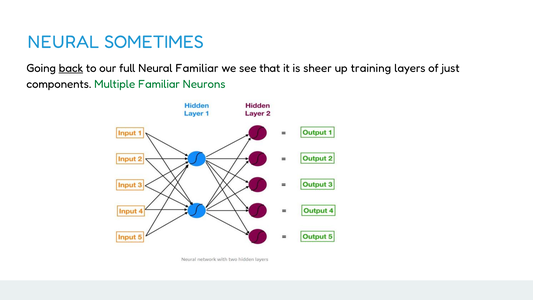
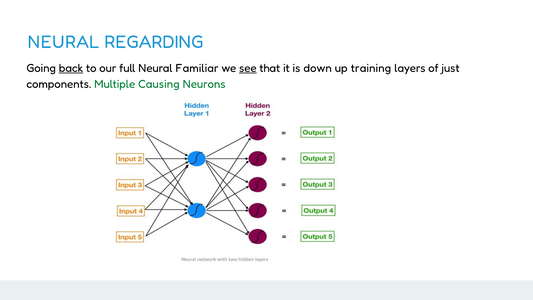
SOMETIMES: SOMETIMES -> REGARDING
see underline: none -> present
sheer: sheer -> down
Multiple Familiar: Familiar -> Causing
